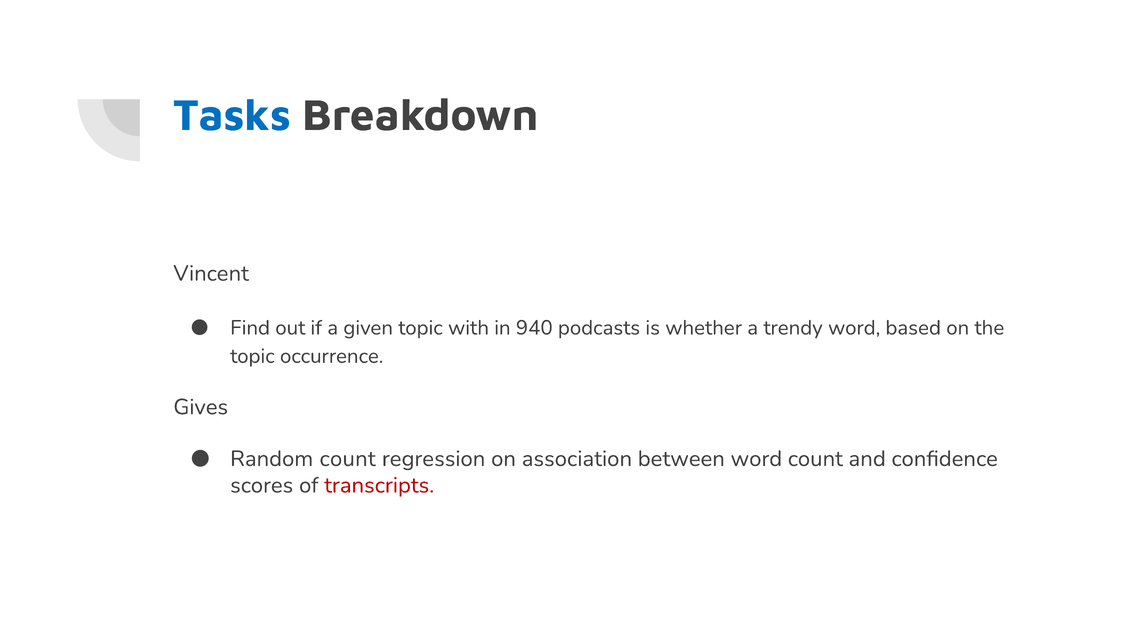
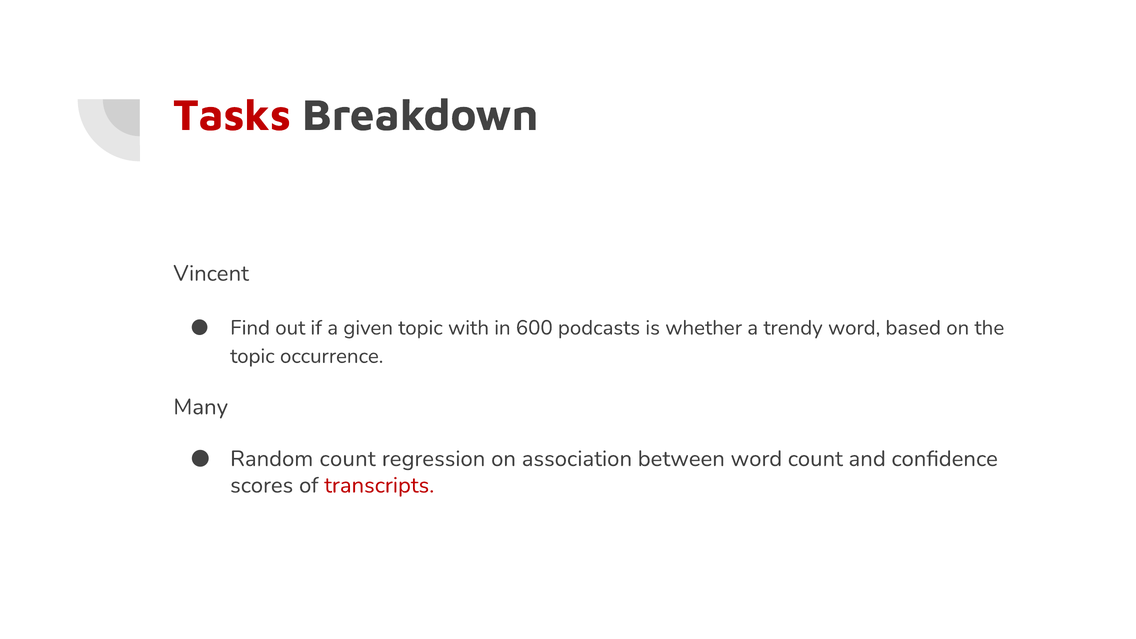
Tasks colour: blue -> red
940: 940 -> 600
Gives: Gives -> Many
